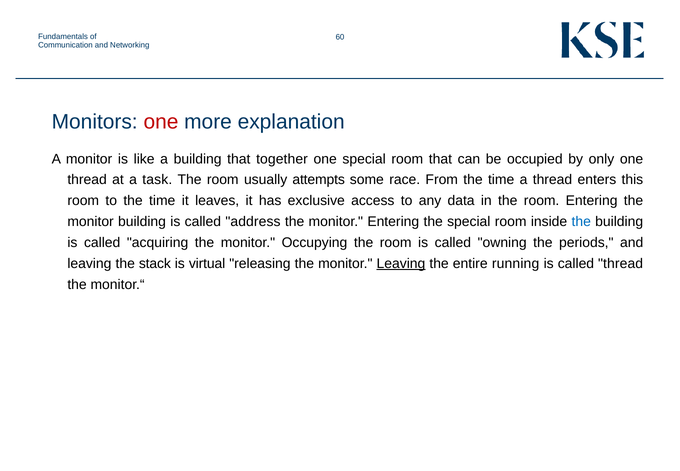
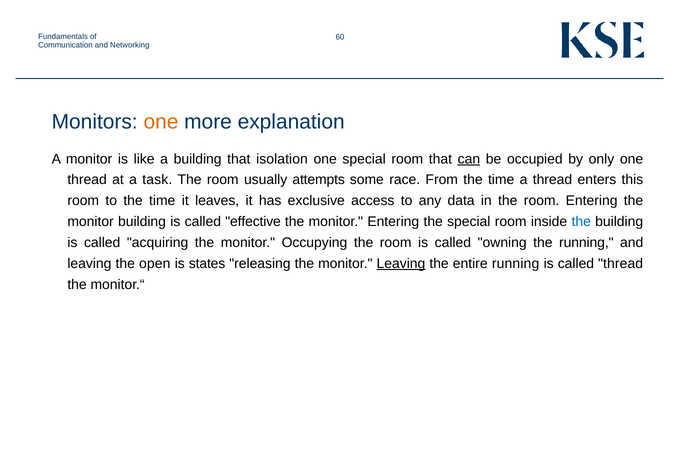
one at (161, 122) colour: red -> orange
together: together -> isolation
can underline: none -> present
address: address -> effective
the periods: periods -> running
stack: stack -> open
virtual: virtual -> states
